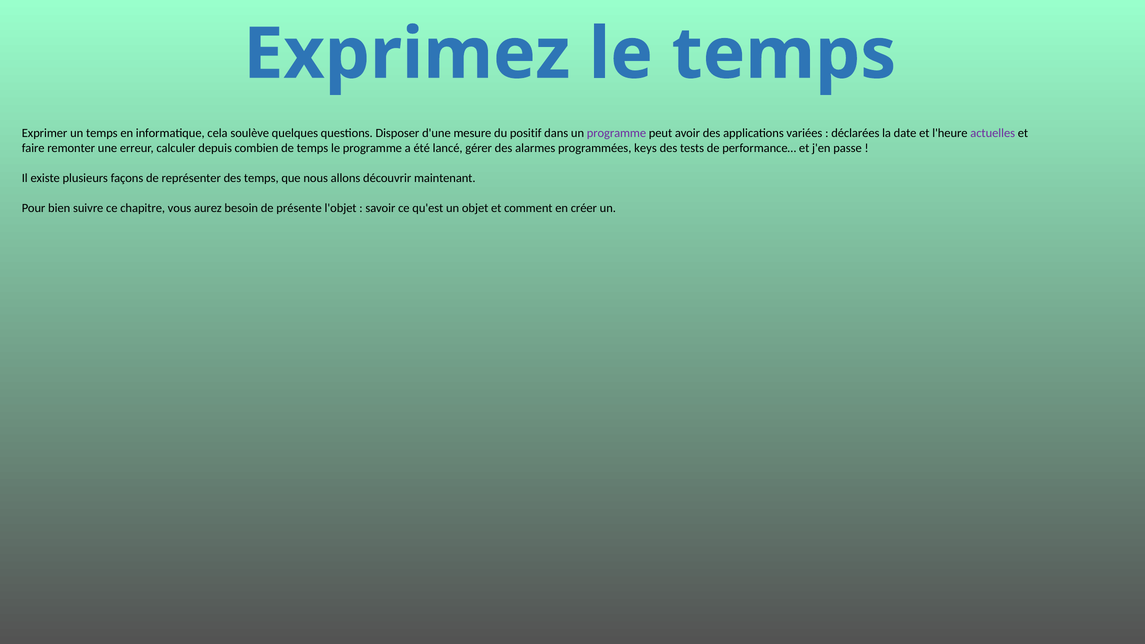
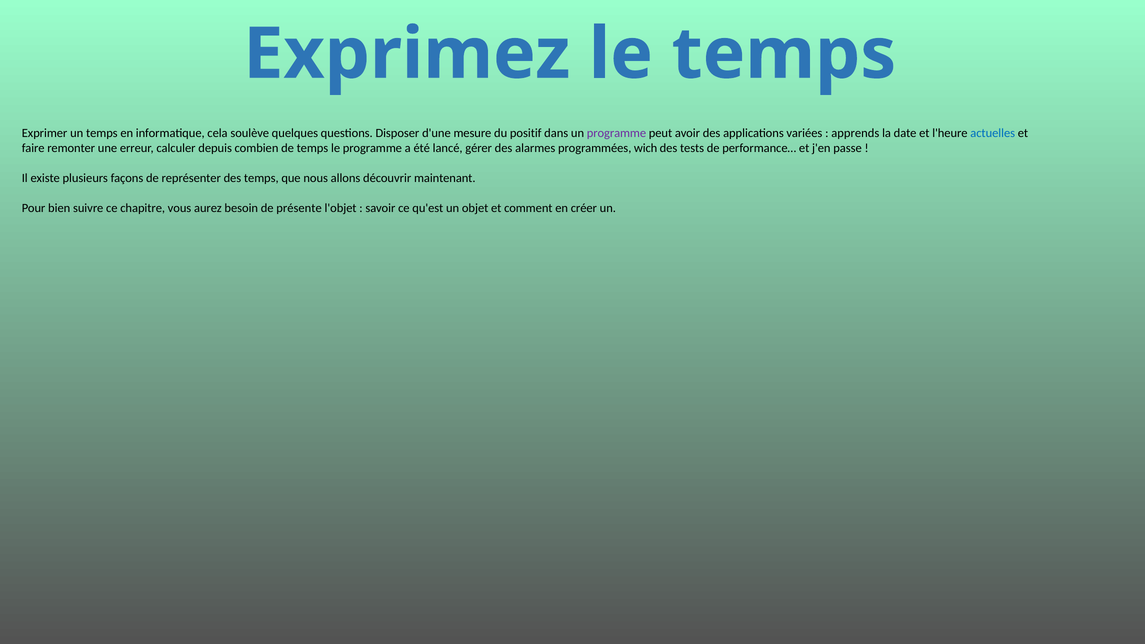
déclarées: déclarées -> apprends
actuelles colour: purple -> blue
keys: keys -> wich
